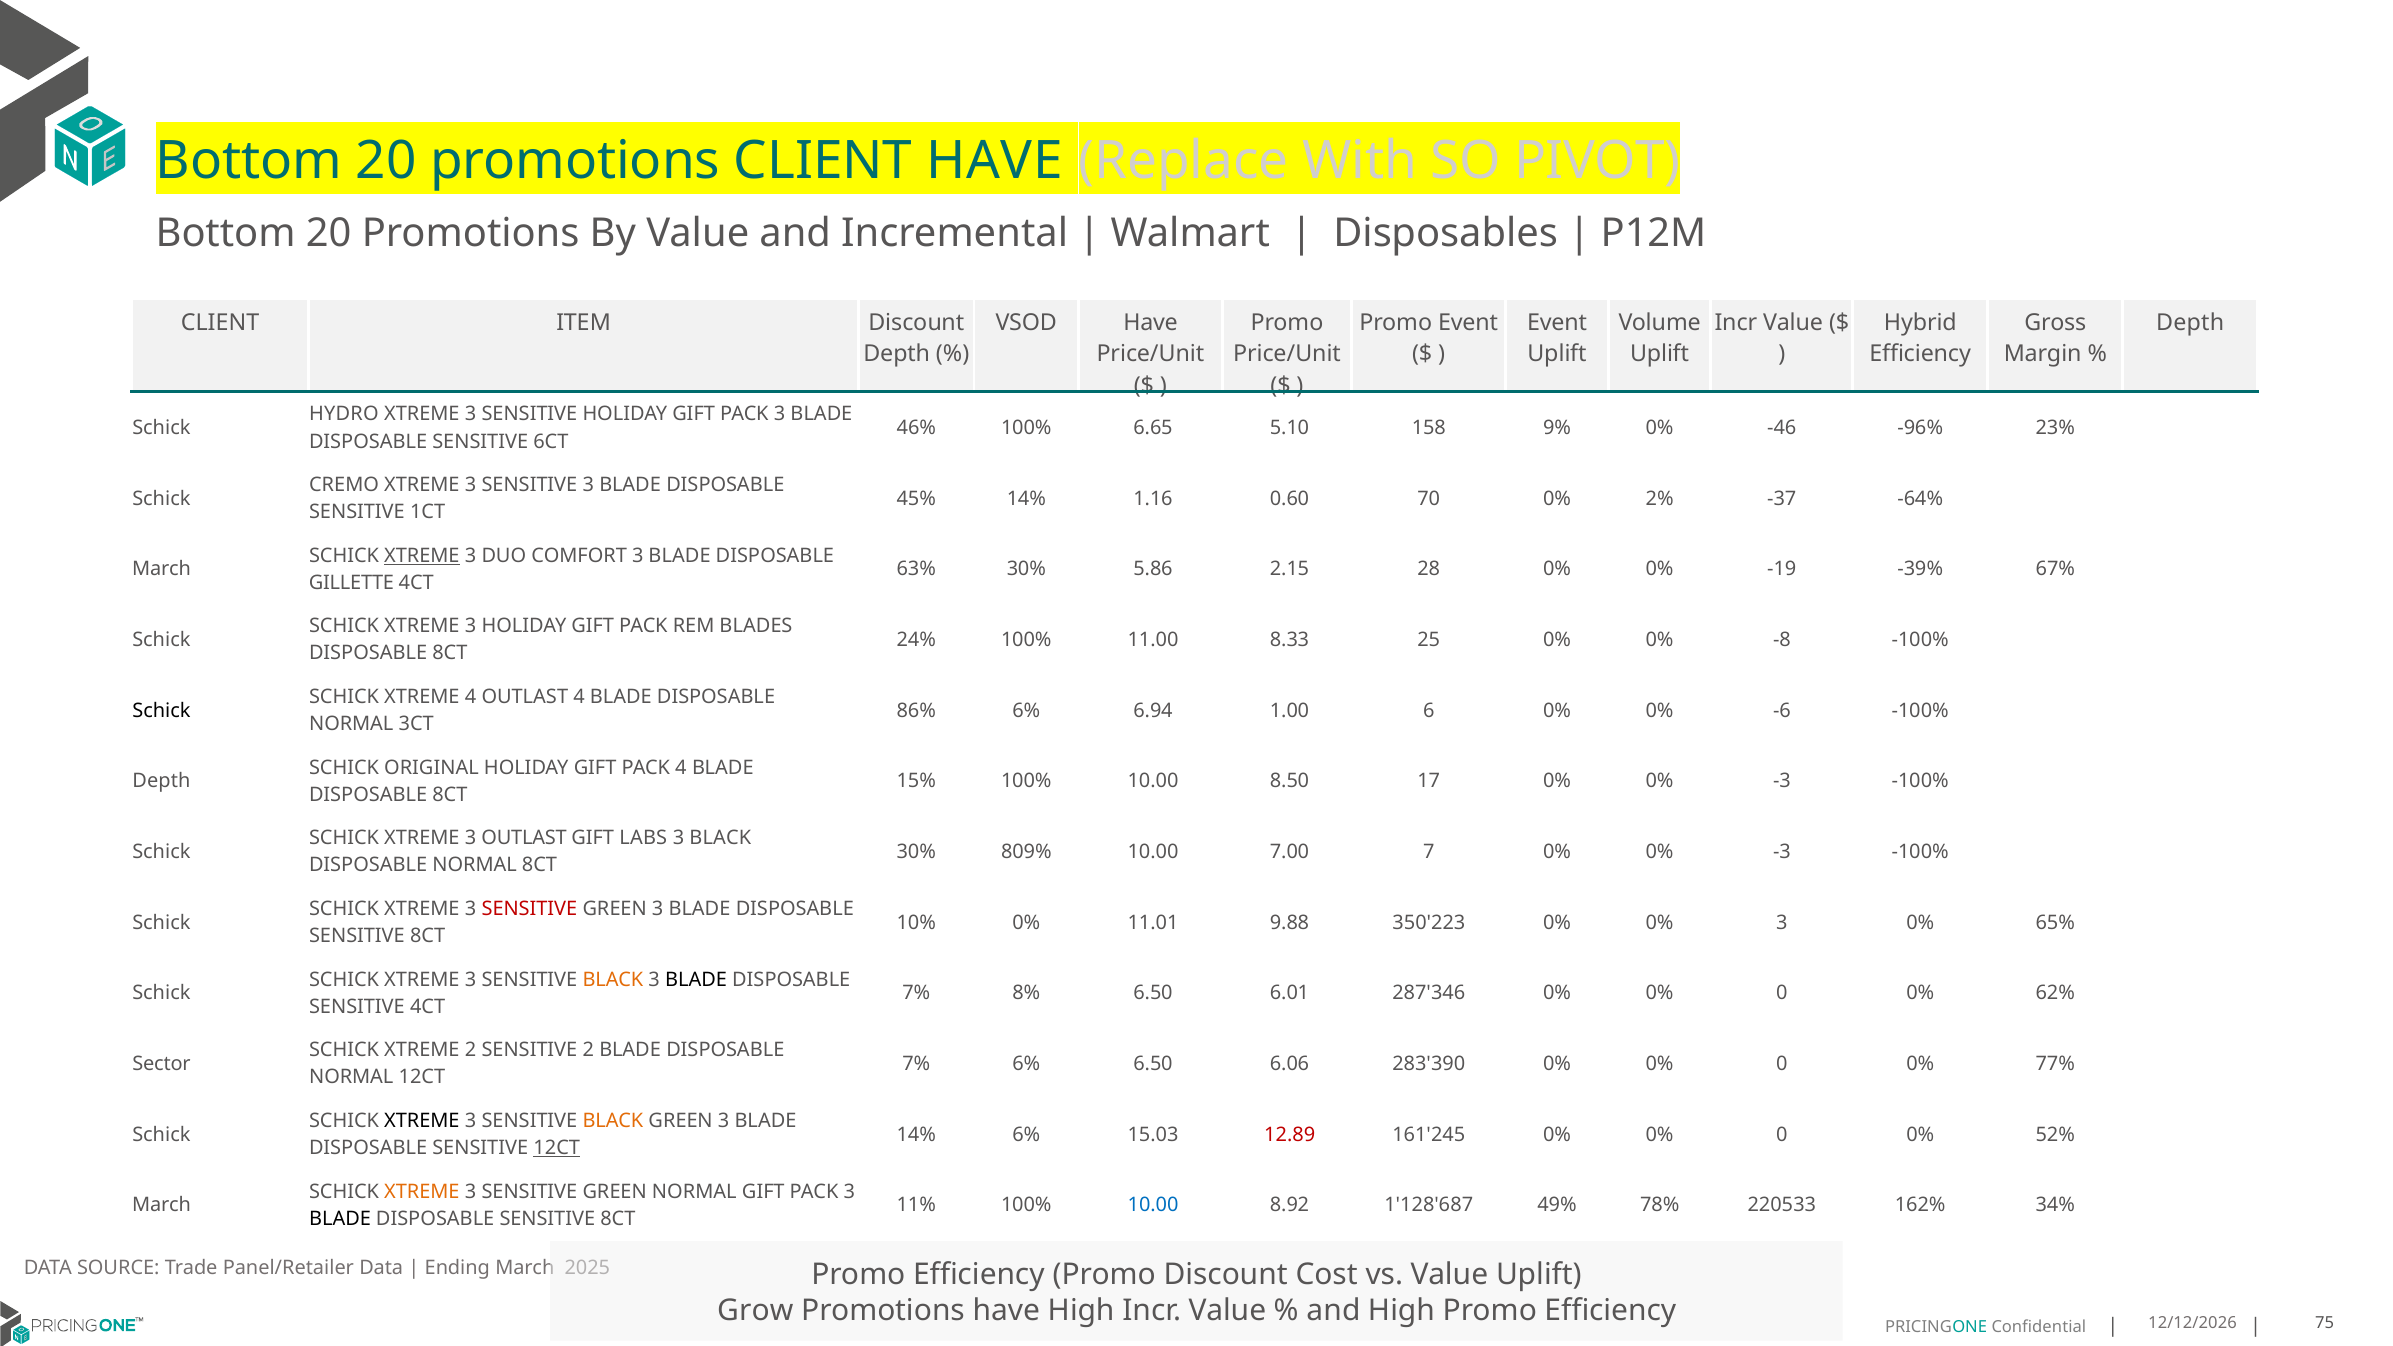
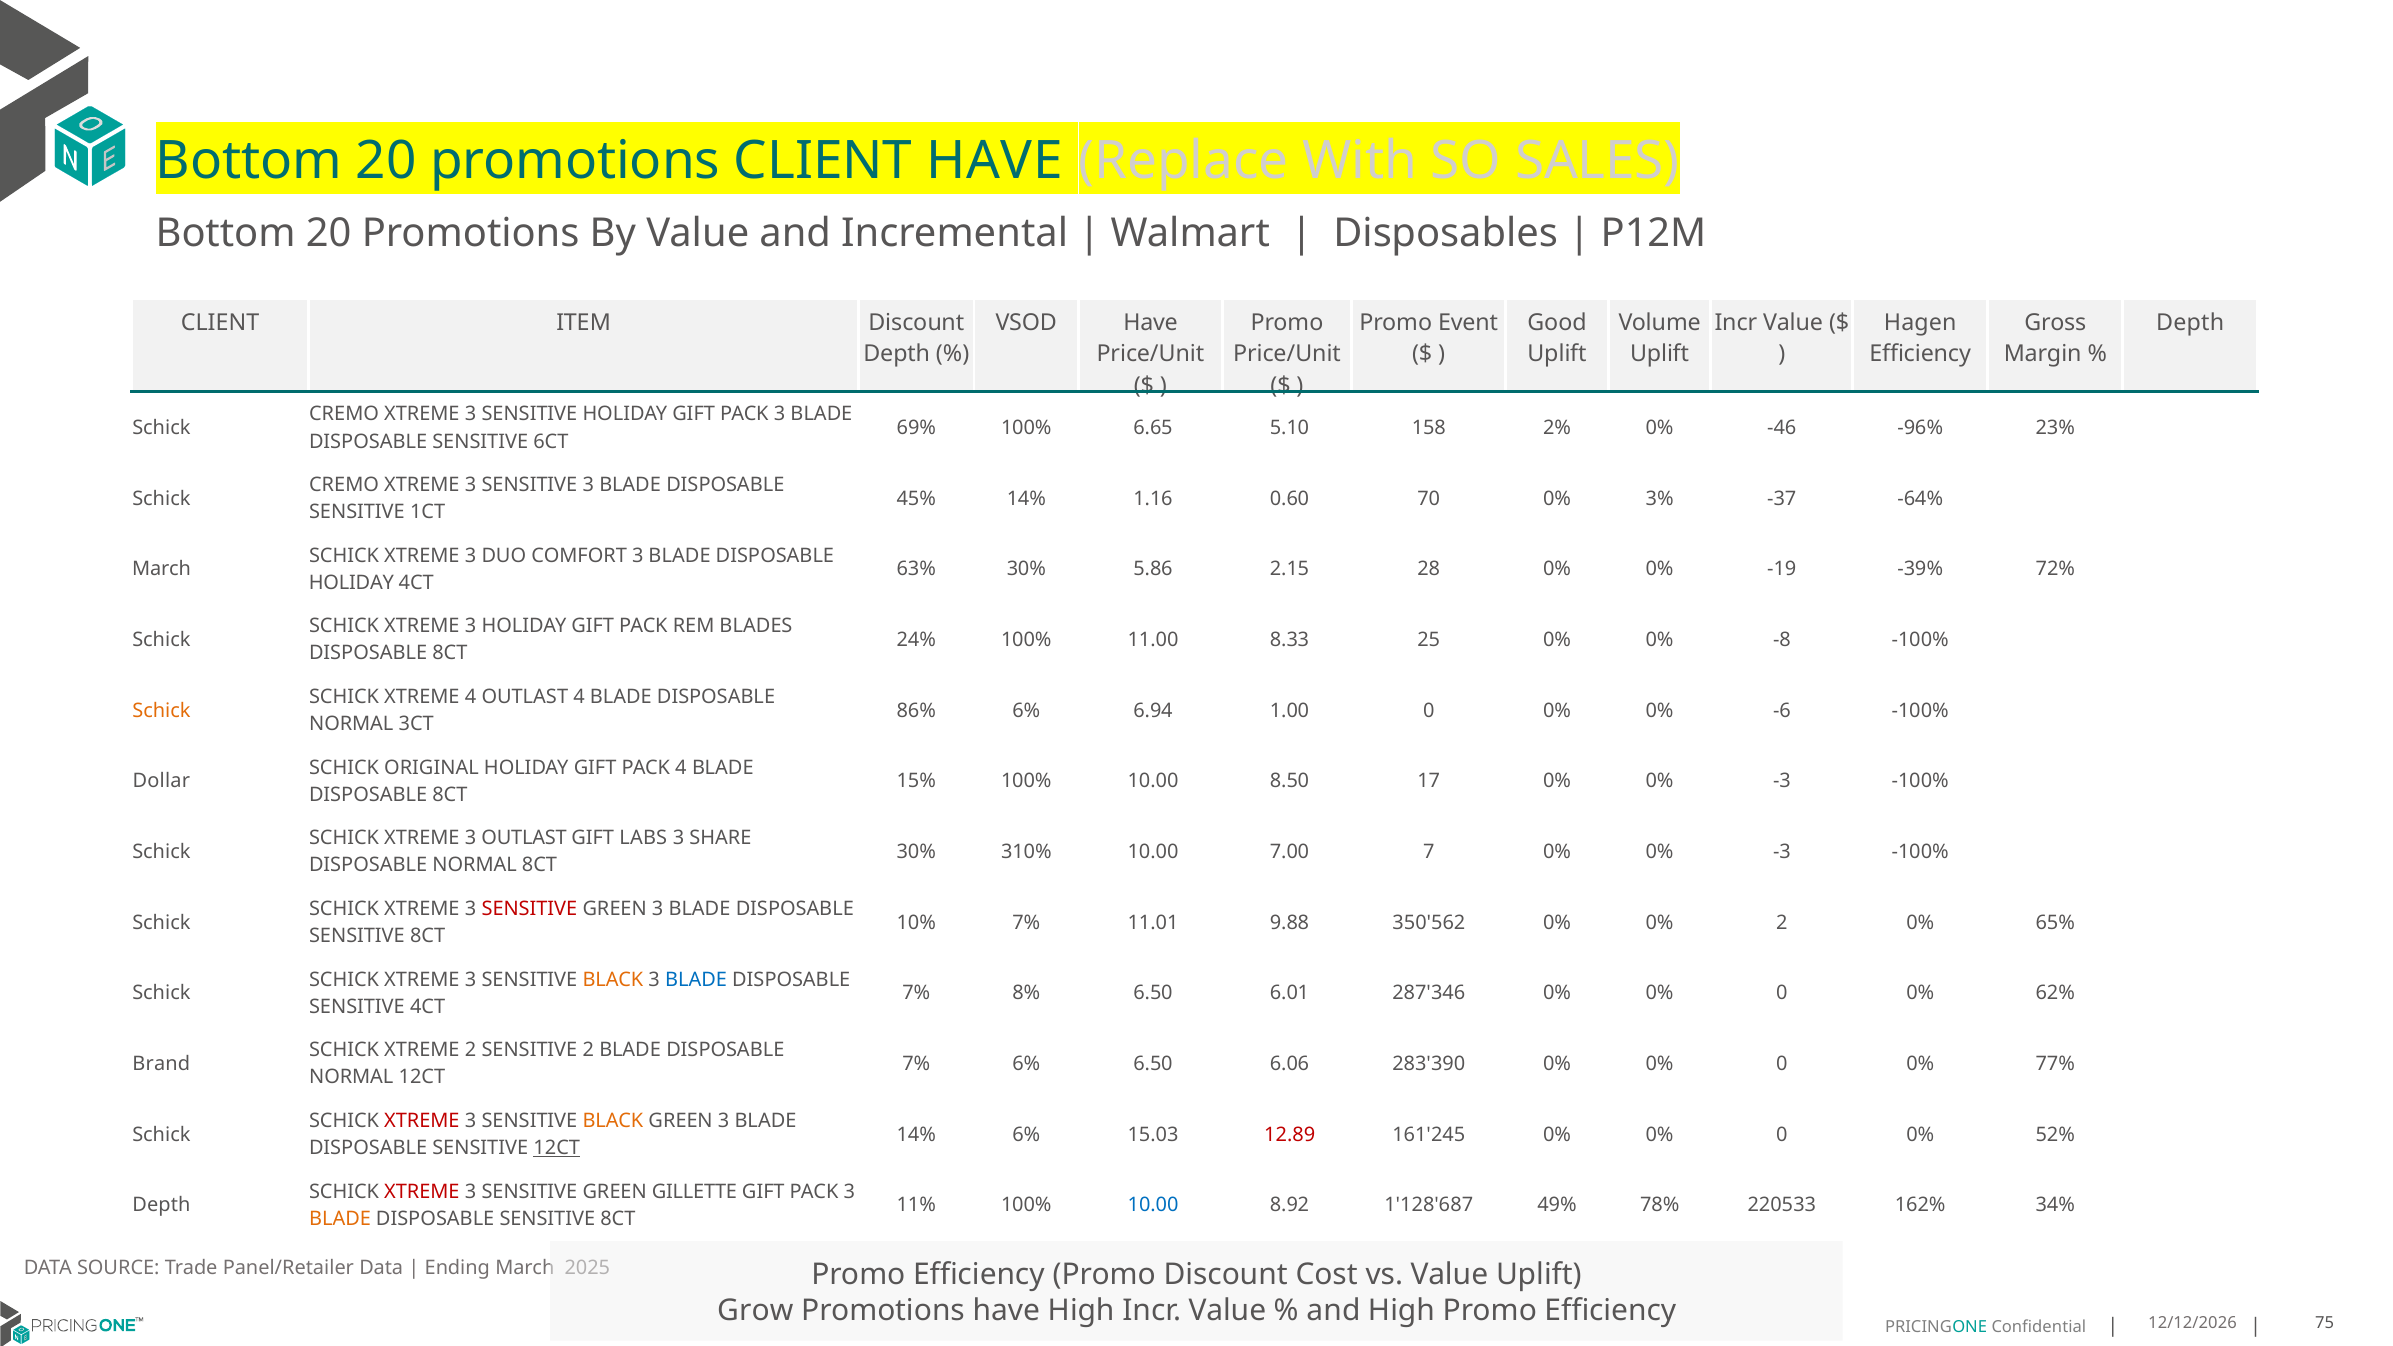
PIVOT: PIVOT -> SALES
Event at (1557, 322): Event -> Good
Hybrid: Hybrid -> Hagen
HYDRO at (344, 414): HYDRO -> CREMO
46%: 46% -> 69%
9%: 9% -> 2%
2%: 2% -> 3%
XTREME at (422, 556) underline: present -> none
67%: 67% -> 72%
GILLETTE at (351, 583): GILLETTE -> HOLIDAY
Schick at (161, 711) colour: black -> orange
1.00 6: 6 -> 0
Depth at (161, 781): Depth -> Dollar
3 BLACK: BLACK -> SHARE
809%: 809% -> 310%
10% 0%: 0% -> 7%
350'223: 350'223 -> 350'562
0% 3: 3 -> 2
BLADE at (696, 980) colour: black -> blue
Sector: Sector -> Brand
XTREME at (422, 1121) colour: black -> red
XTREME at (422, 1192) colour: orange -> red
GREEN NORMAL: NORMAL -> GILLETTE
March at (162, 1205): March -> Depth
BLADE at (340, 1219) colour: black -> orange
